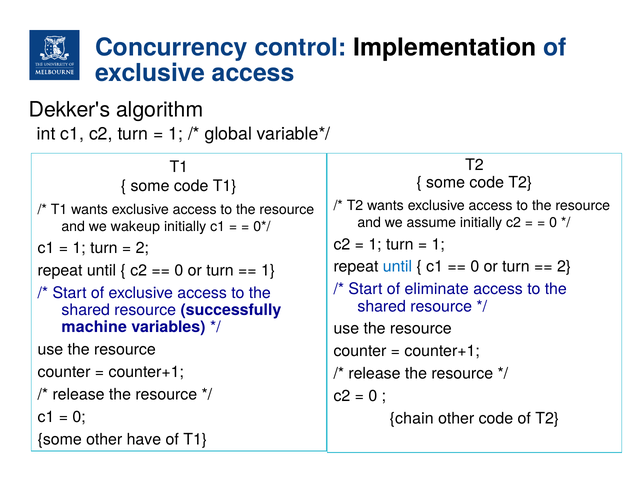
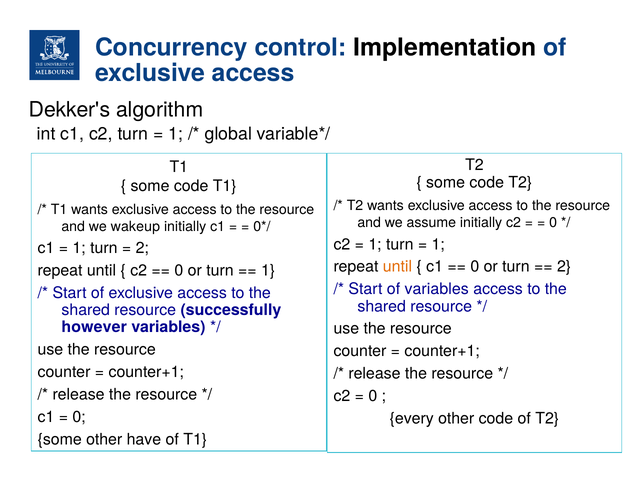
until at (397, 267) colour: blue -> orange
of eliminate: eliminate -> variables
machine: machine -> however
chain: chain -> every
